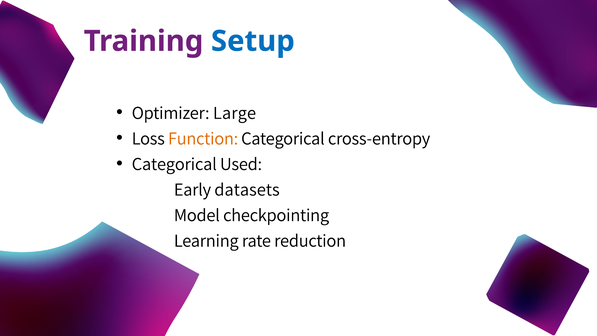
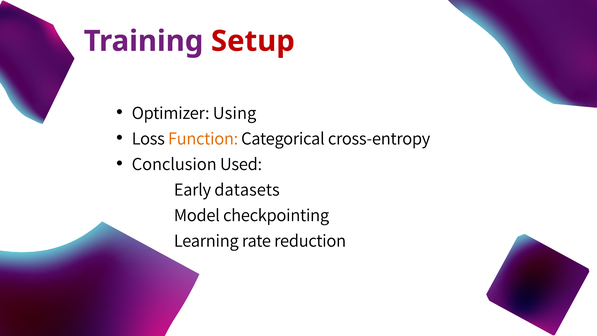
Setup colour: blue -> red
Large: Large -> Using
Categorical at (174, 164): Categorical -> Conclusion
